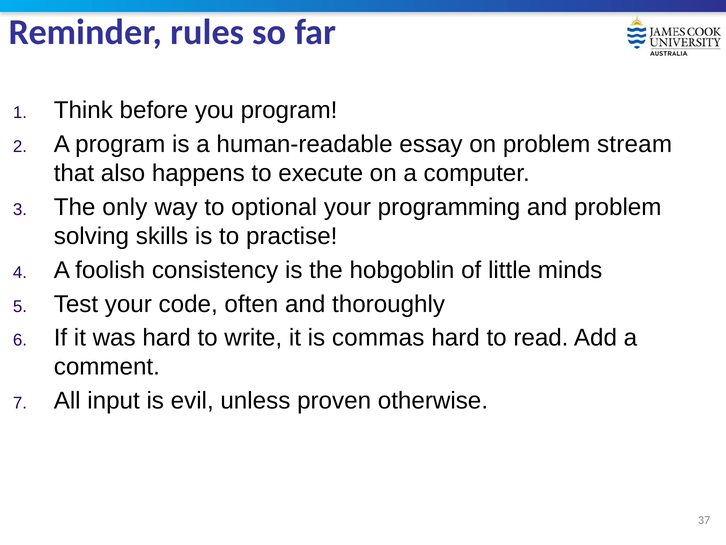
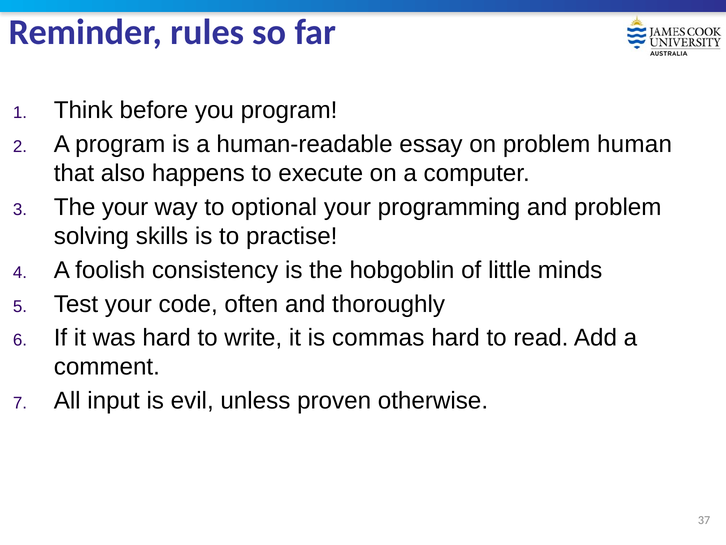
stream: stream -> human
The only: only -> your
